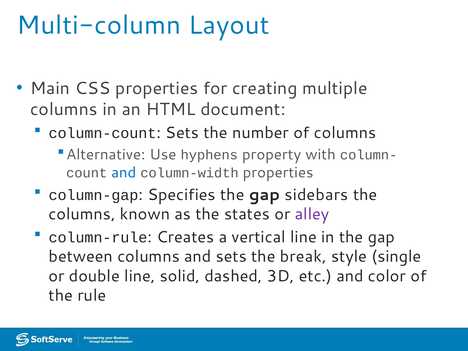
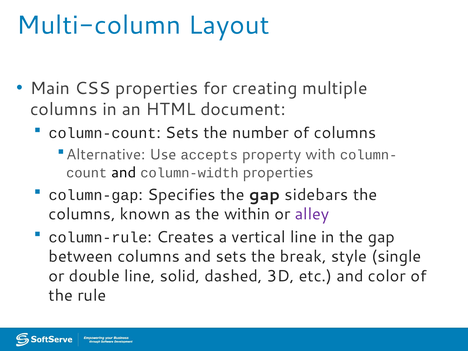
hyphens: hyphens -> accepts
and at (124, 173) colour: blue -> black
states: states -> within
